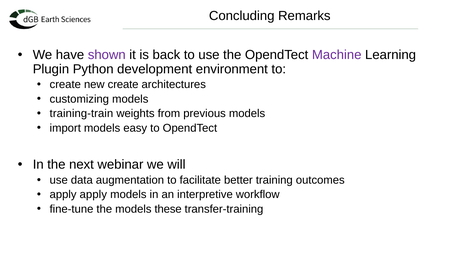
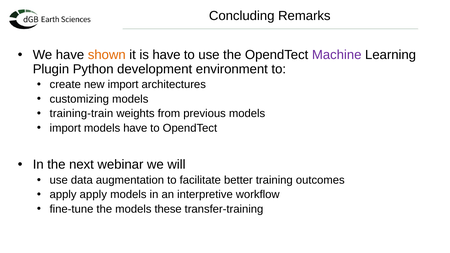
shown colour: purple -> orange
is back: back -> have
new create: create -> import
models easy: easy -> have
